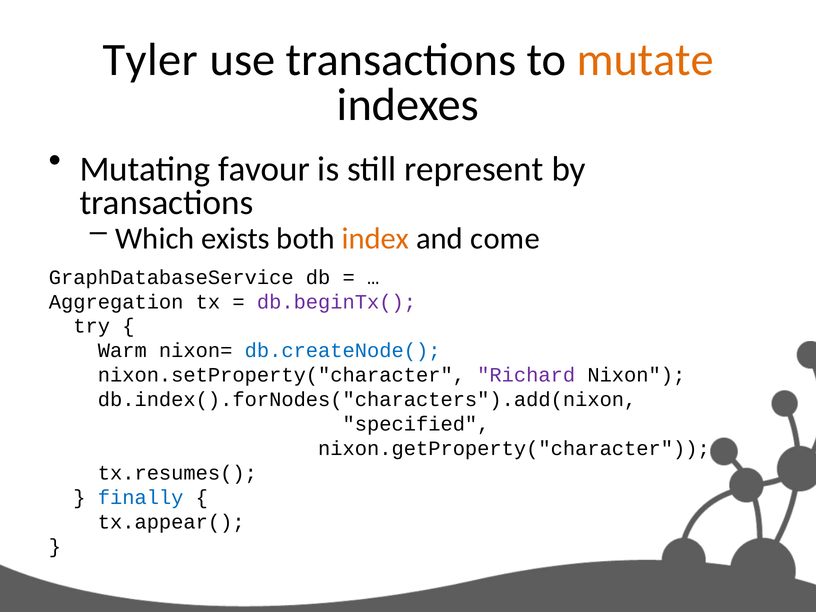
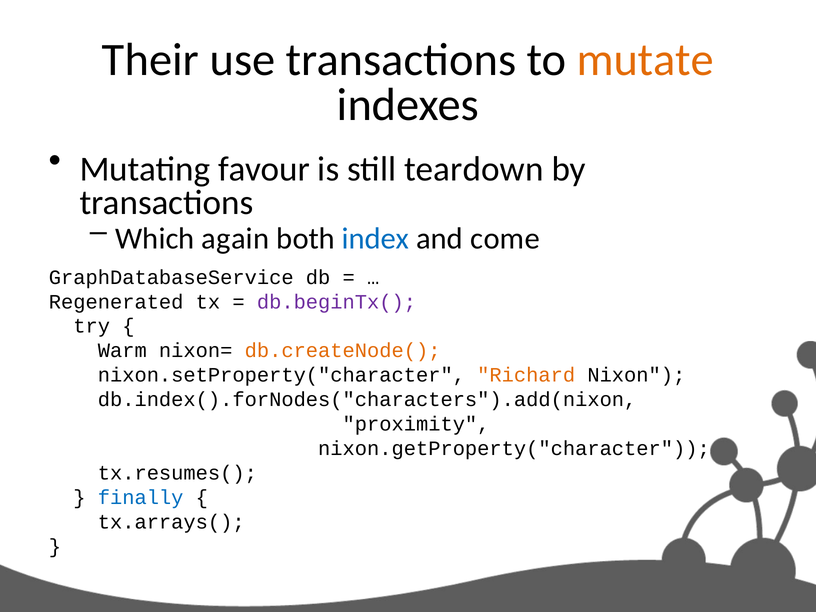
Tyler: Tyler -> Their
represent: represent -> teardown
exists: exists -> again
index colour: orange -> blue
Aggregation: Aggregation -> Regenerated
db.createNode( colour: blue -> orange
Richard colour: purple -> orange
specified: specified -> proximity
tx.appear(: tx.appear( -> tx.arrays(
